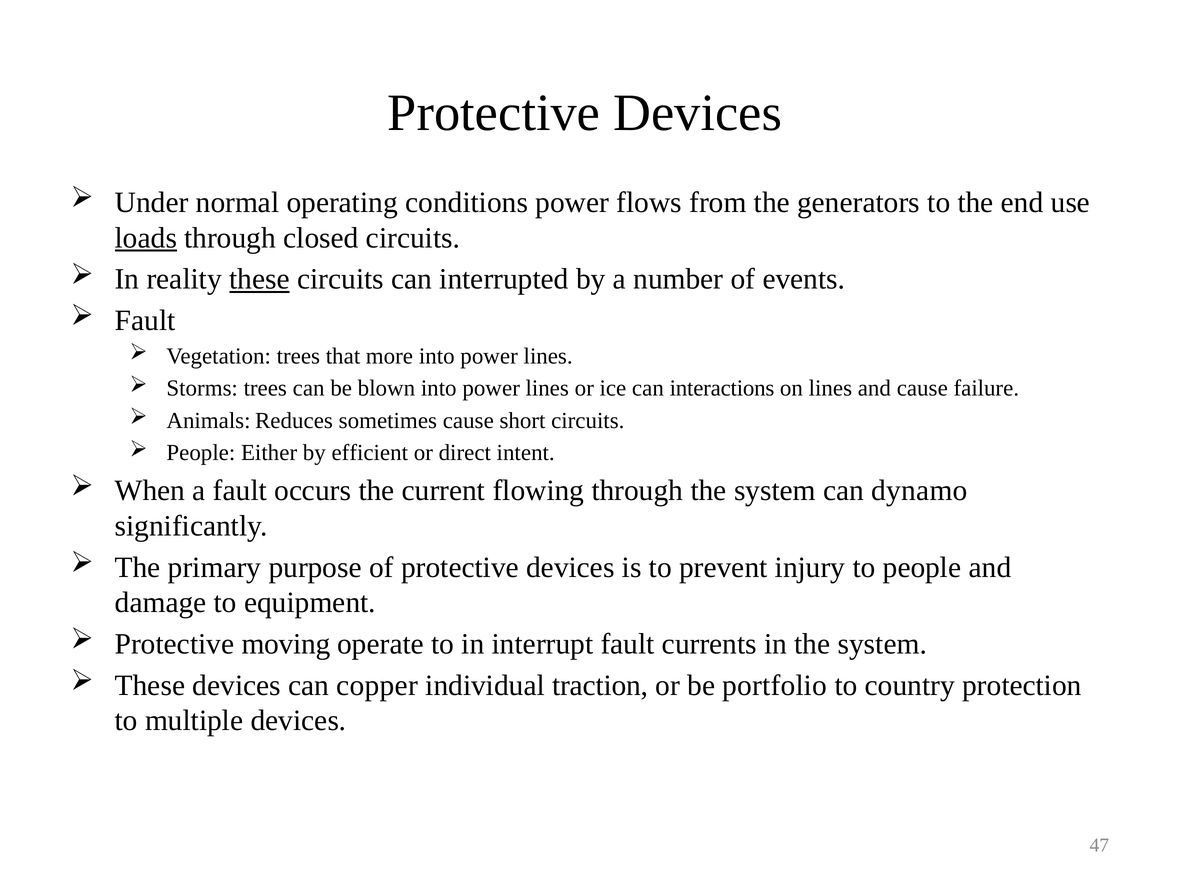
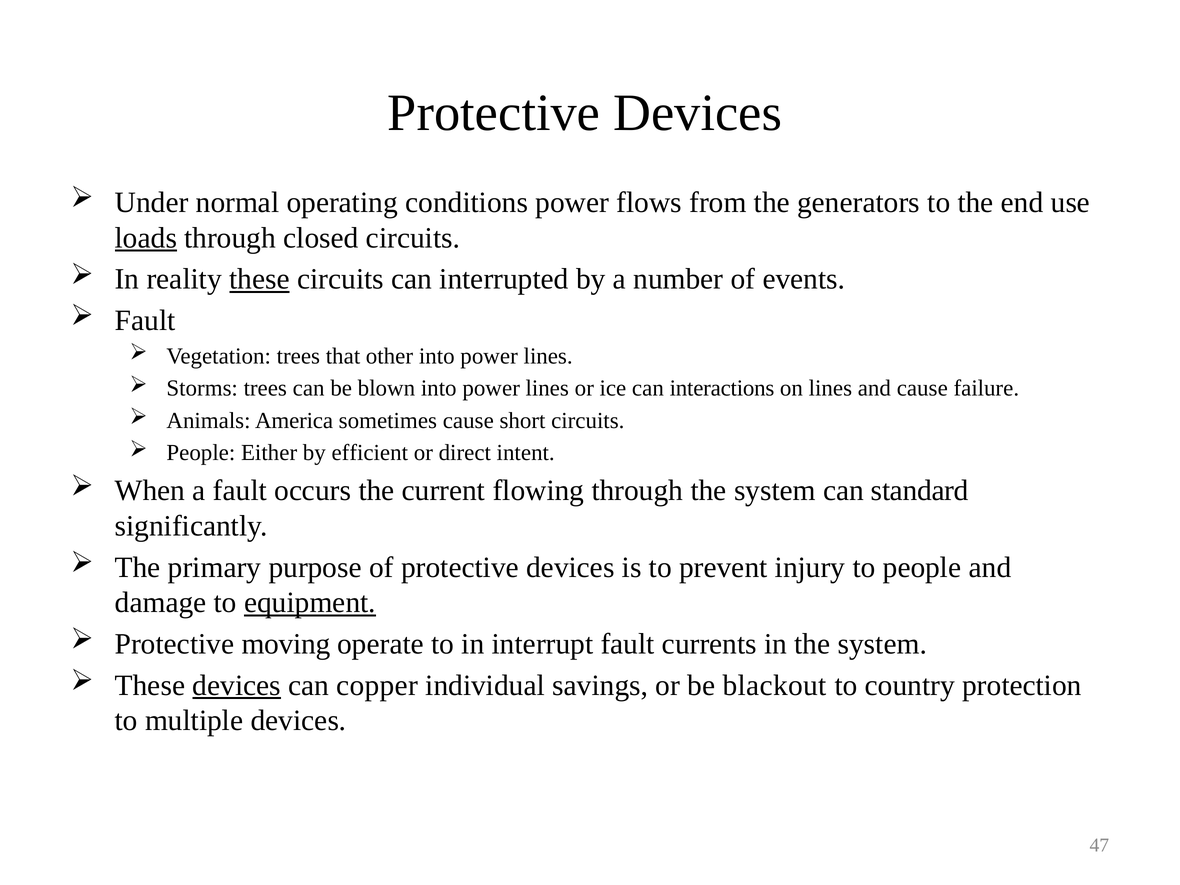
more: more -> other
Reduces: Reduces -> America
dynamo: dynamo -> standard
equipment underline: none -> present
devices at (237, 685) underline: none -> present
traction: traction -> savings
portfolio: portfolio -> blackout
